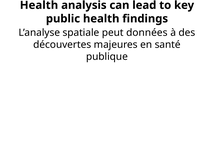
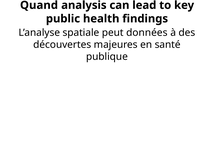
Health at (39, 5): Health -> Quand
